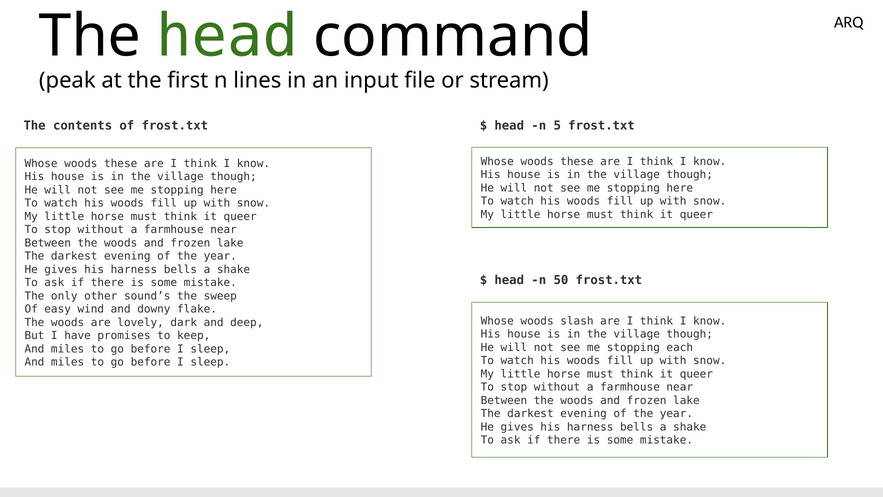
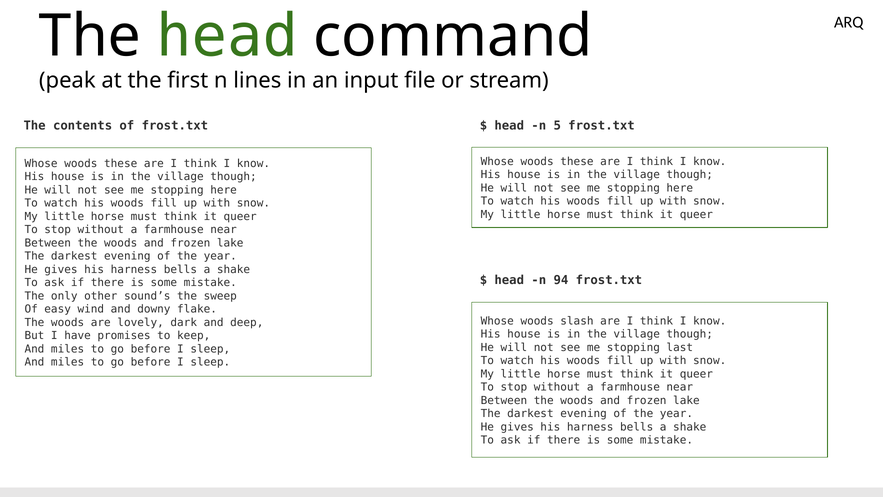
50: 50 -> 94
each: each -> last
